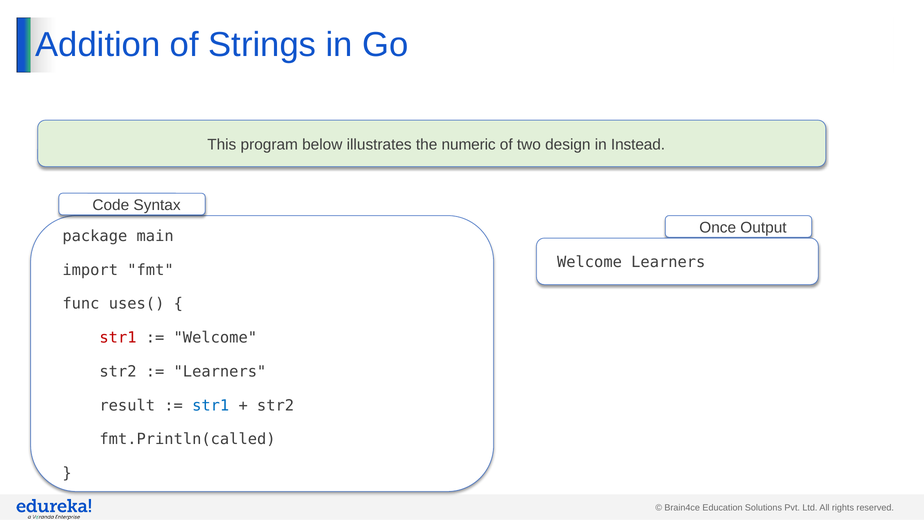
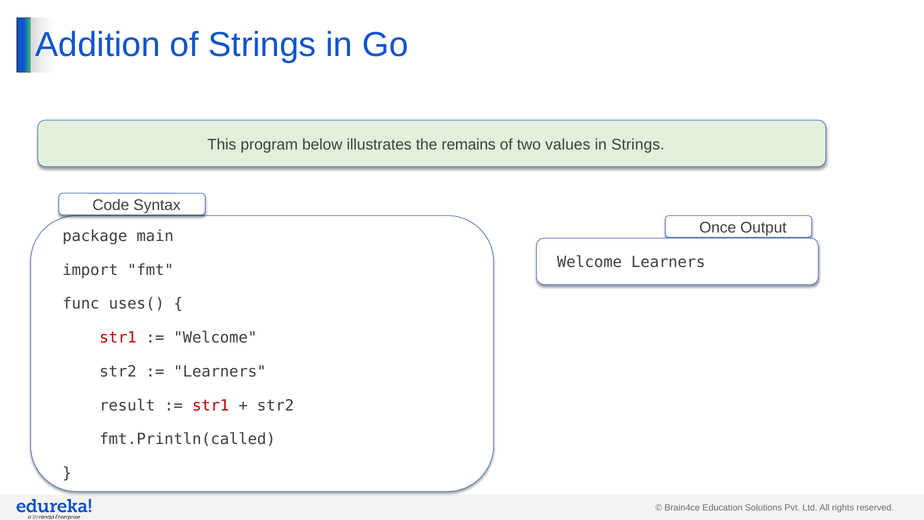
numeric: numeric -> remains
design: design -> values
in Instead: Instead -> Strings
str1 at (211, 405) colour: blue -> red
